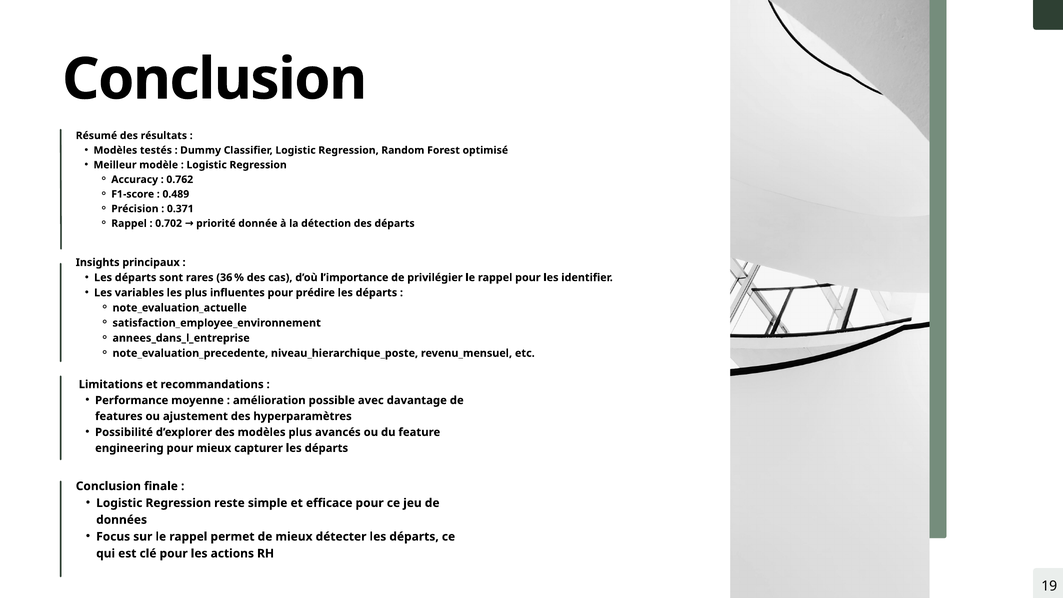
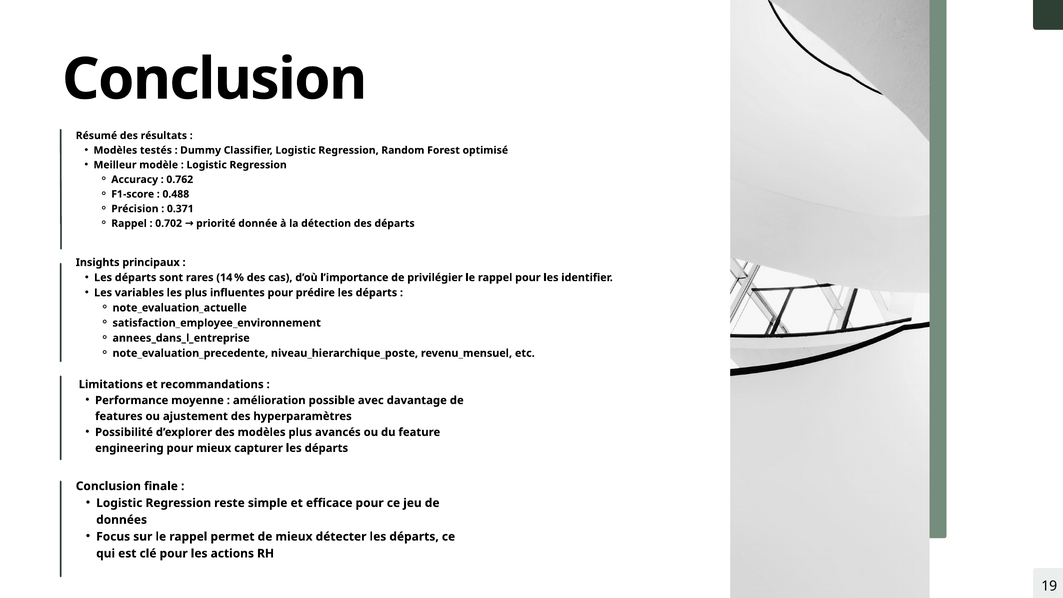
0.489: 0.489 -> 0.488
36: 36 -> 14
